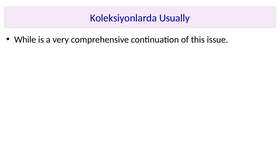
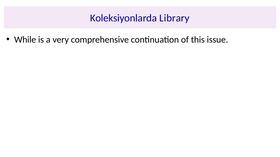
Usually: Usually -> Library
